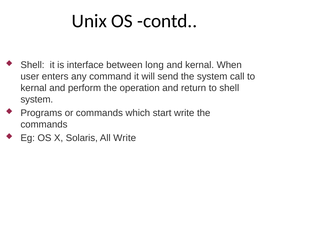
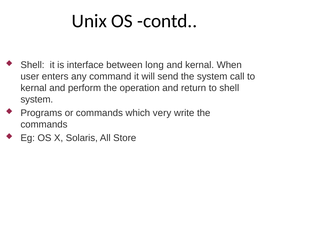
start: start -> very
All Write: Write -> Store
